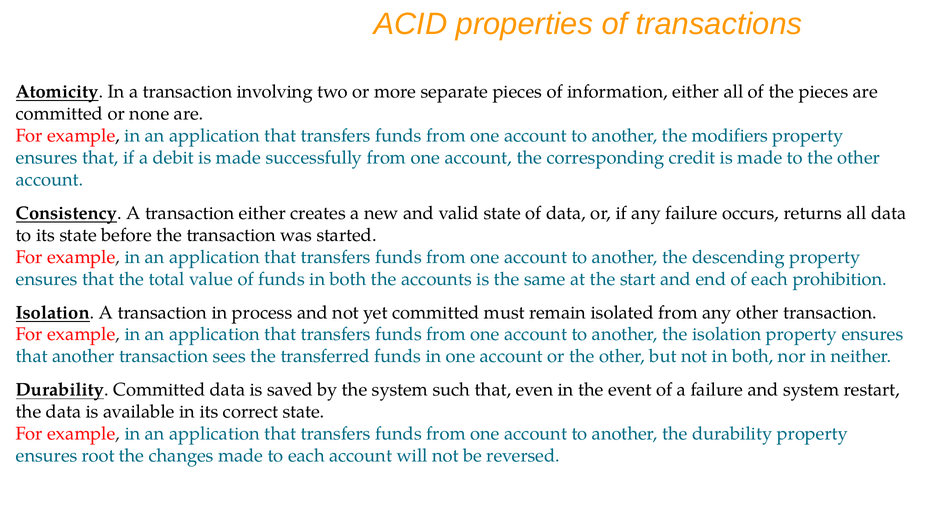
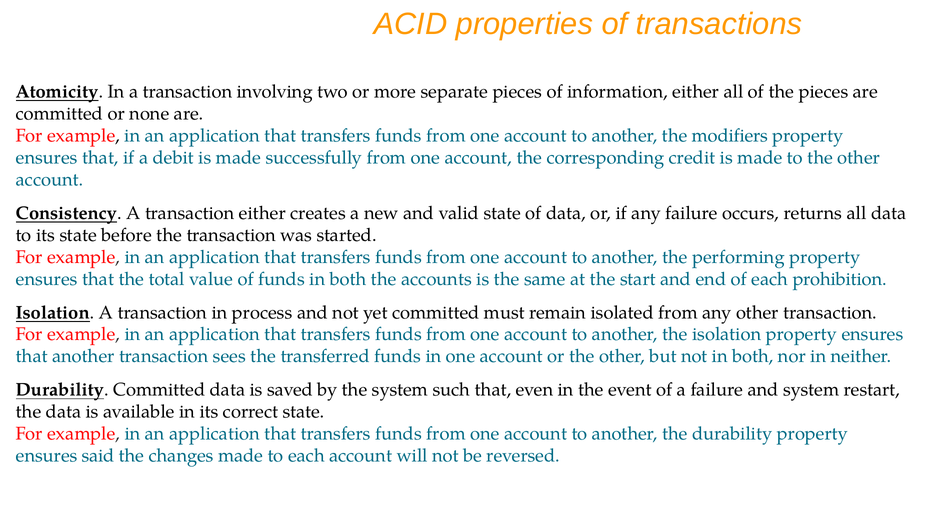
descending: descending -> performing
root: root -> said
